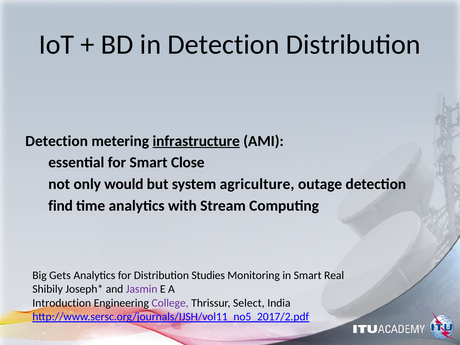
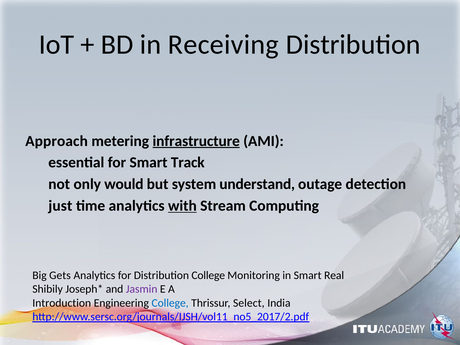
in Detection: Detection -> Receiving
Detection at (57, 141): Detection -> Approach
Close: Close -> Track
agriculture: agriculture -> understand
find: find -> just
with underline: none -> present
Distribution Studies: Studies -> College
College at (170, 303) colour: purple -> blue
